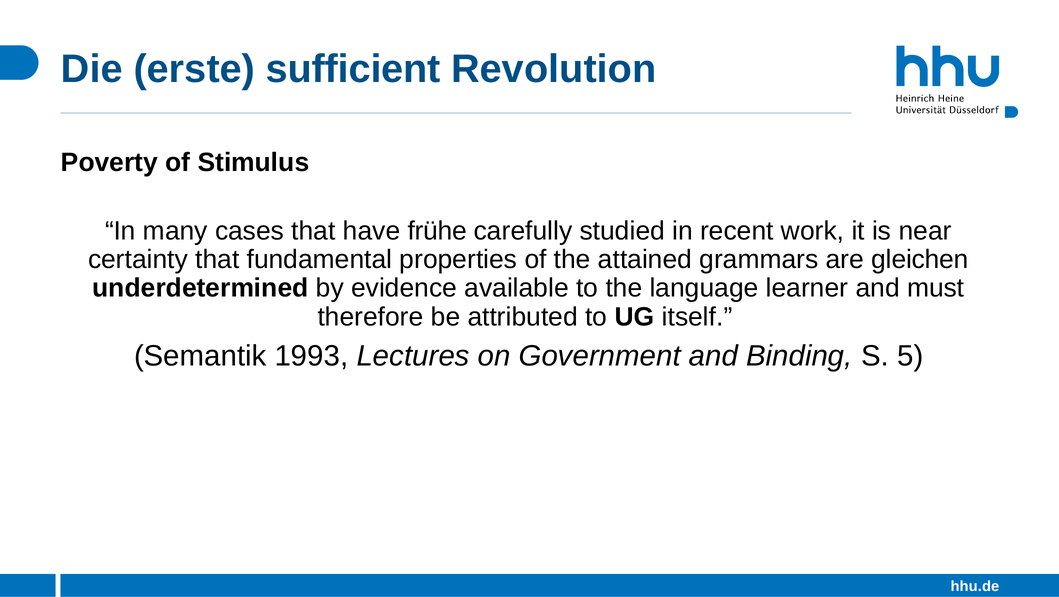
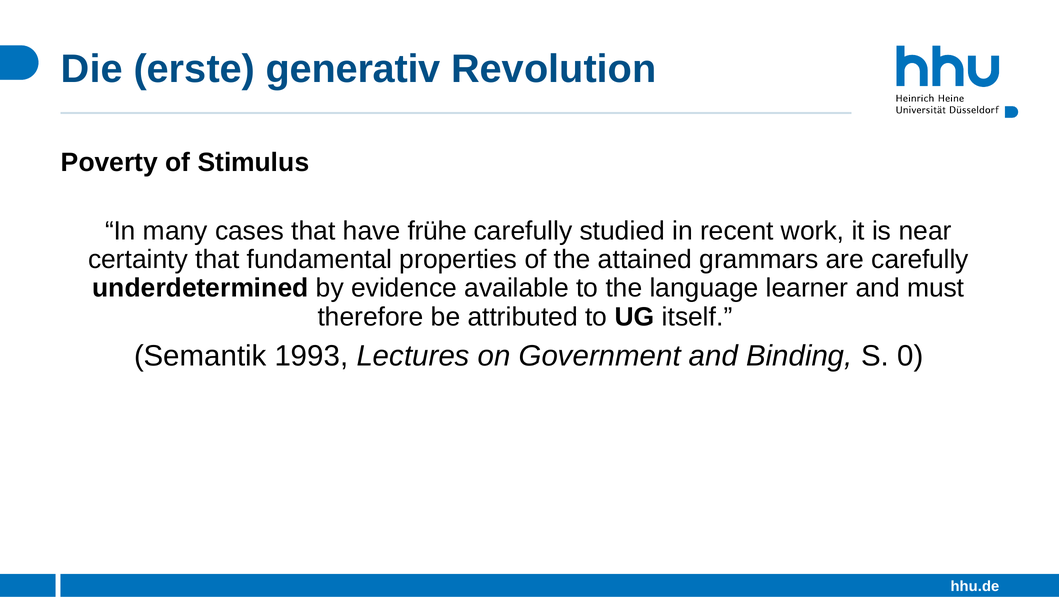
sufficient: sufficient -> generativ
are gleichen: gleichen -> carefully
5: 5 -> 0
